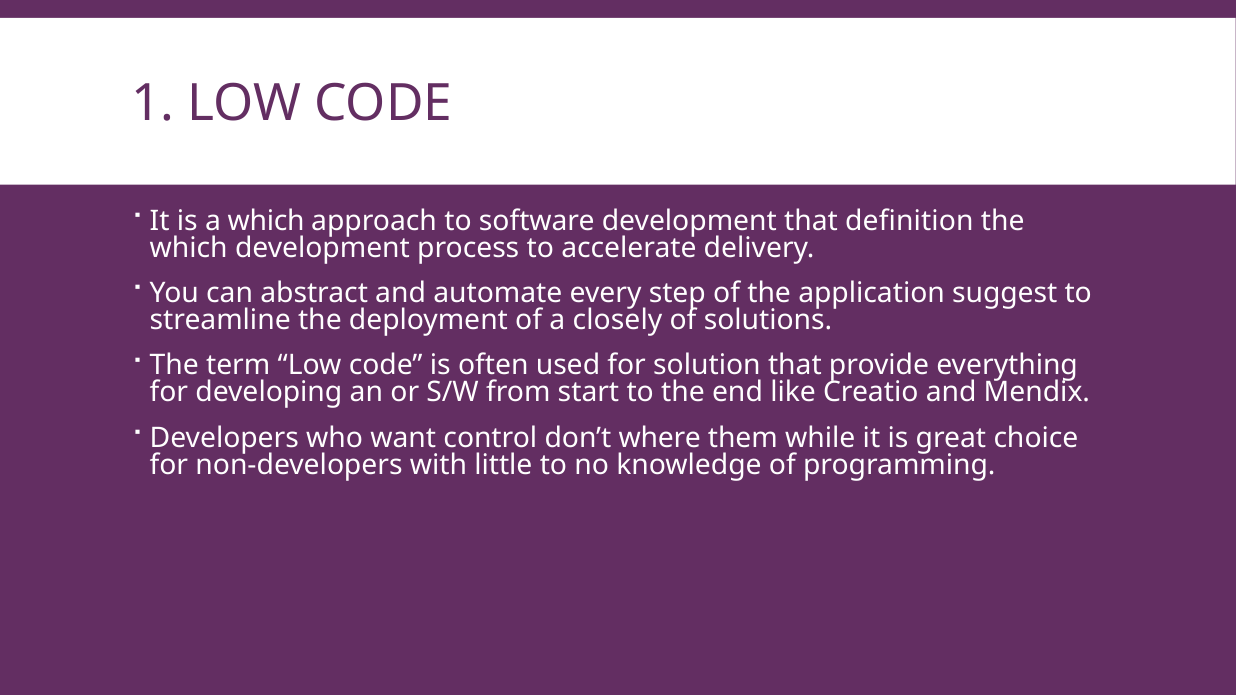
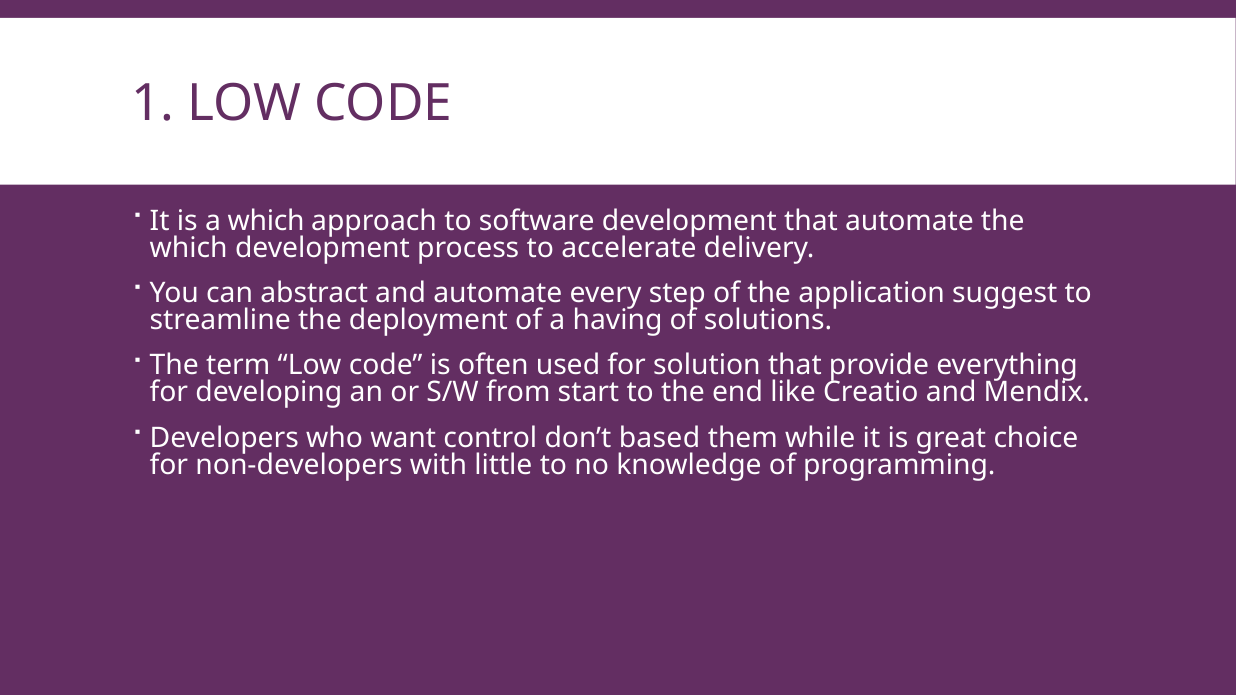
that definition: definition -> automate
closely: closely -> having
where: where -> based
